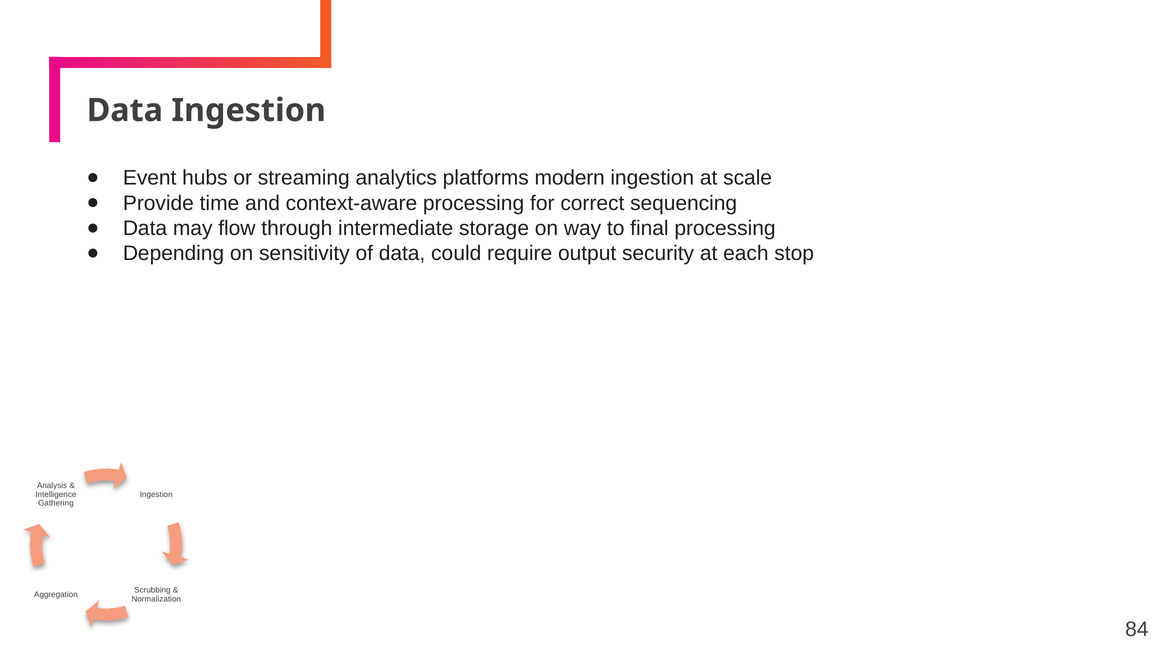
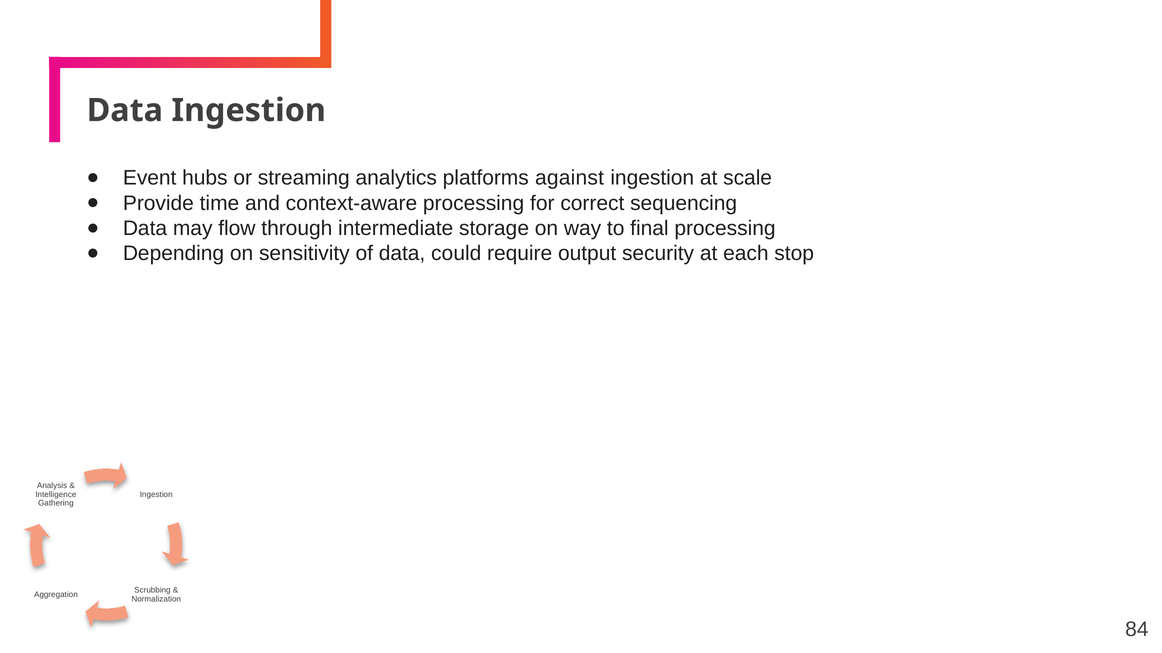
modern: modern -> against
